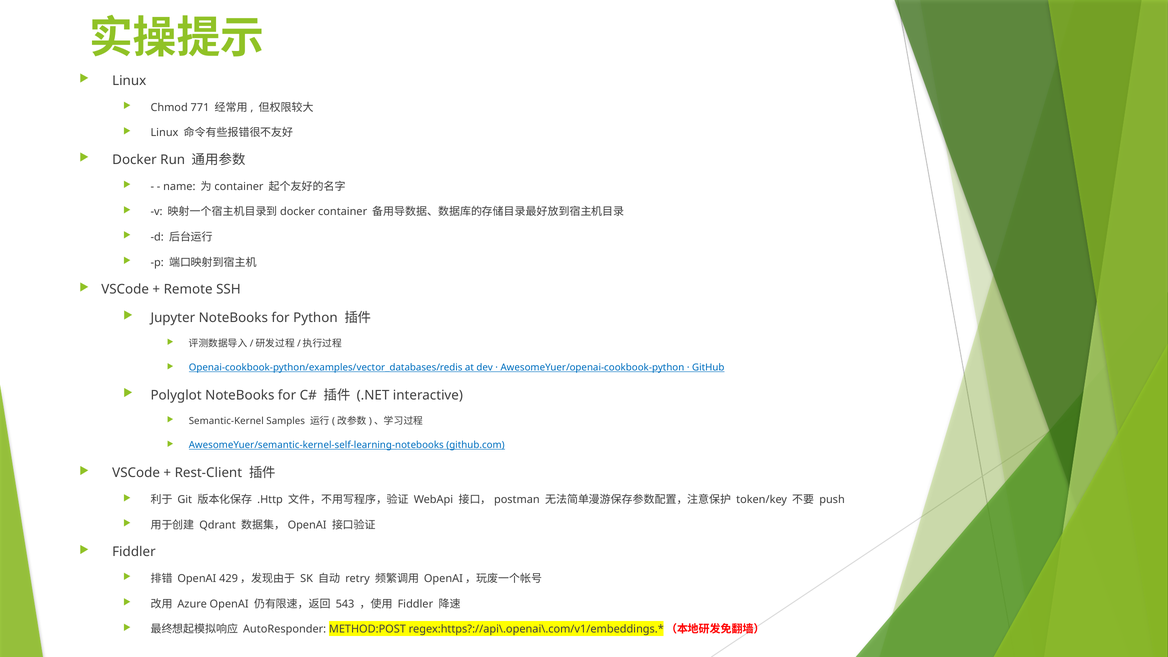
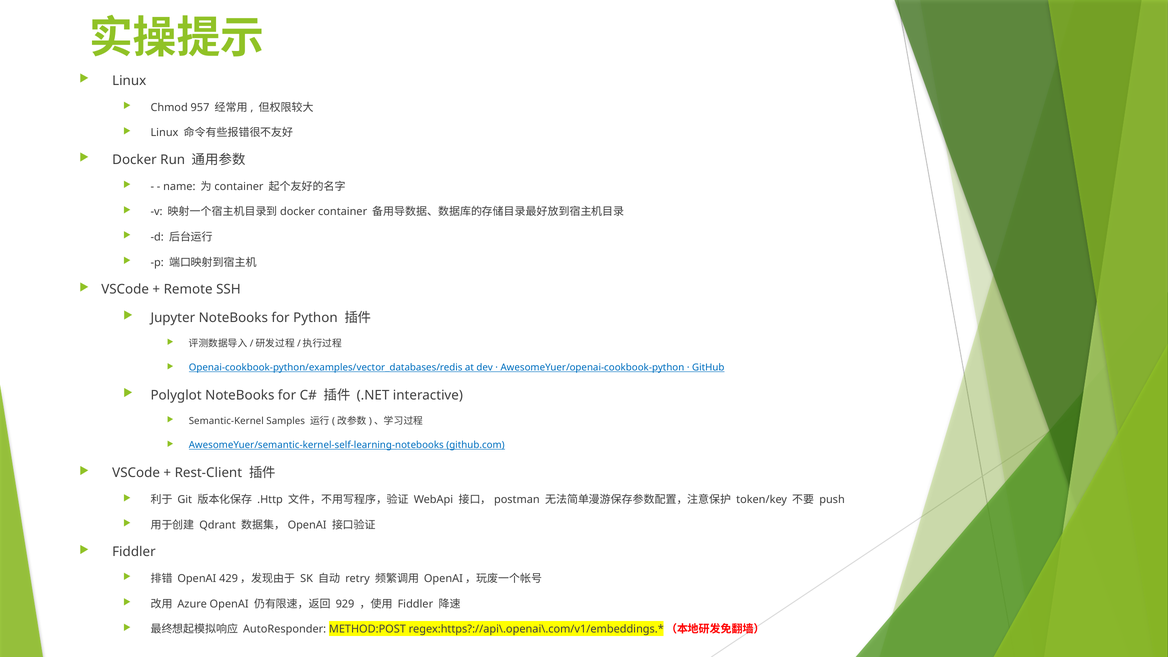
771: 771 -> 957
543: 543 -> 929
